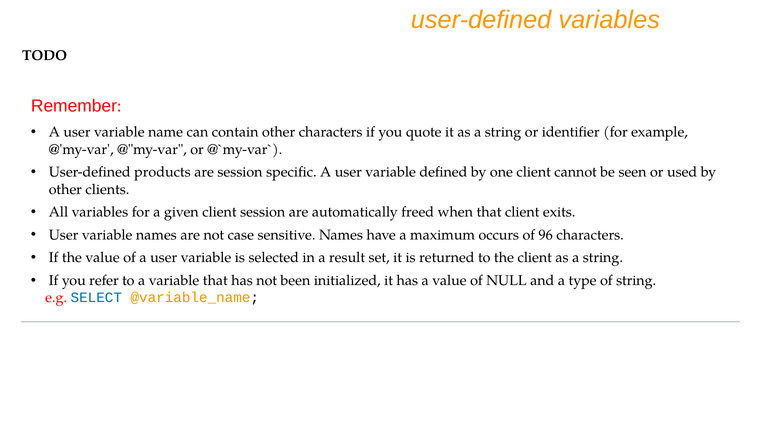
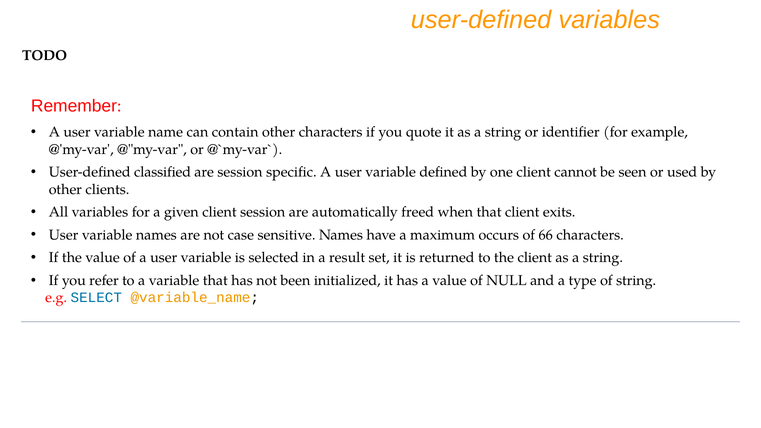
products: products -> classified
96: 96 -> 66
